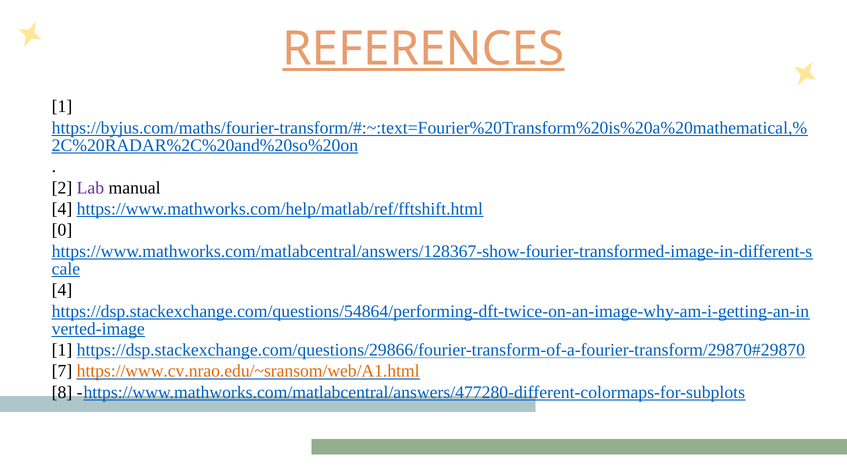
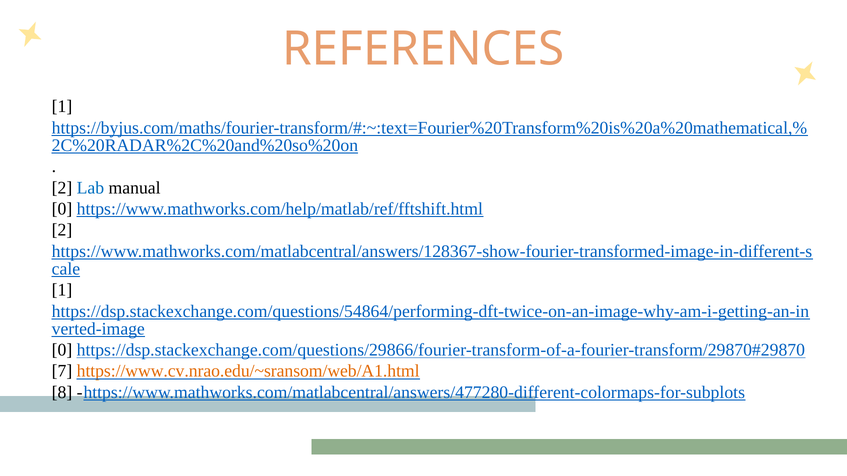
REFERENCES underline: present -> none
Lab colour: purple -> blue
4 at (62, 209): 4 -> 0
0 at (62, 230): 0 -> 2
4 at (62, 290): 4 -> 1
1 at (62, 350): 1 -> 0
